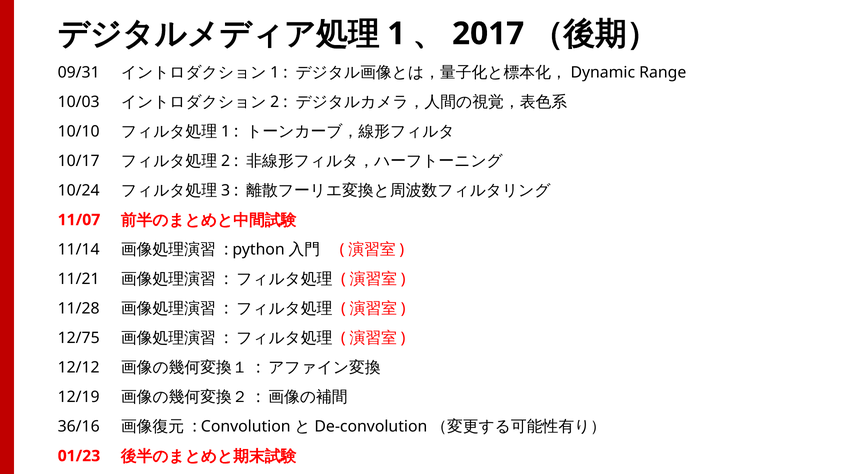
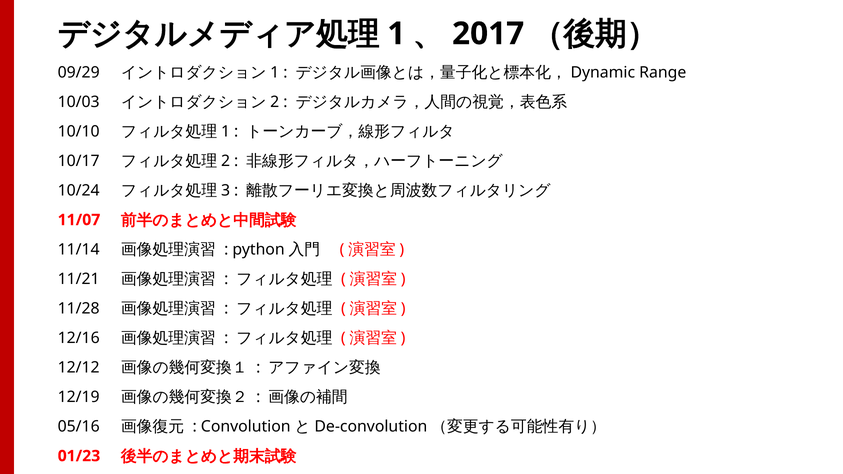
09/31: 09/31 -> 09/29
12/75: 12/75 -> 12/16
36/16: 36/16 -> 05/16
